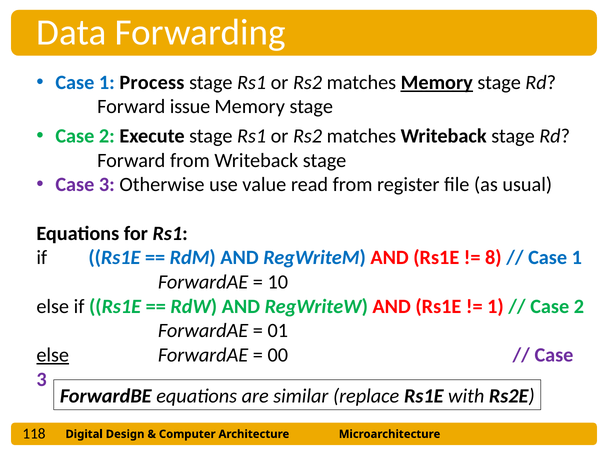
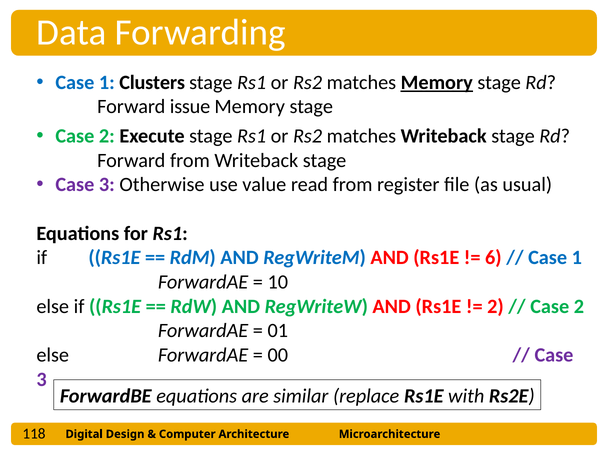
Process: Process -> Clusters
8: 8 -> 6
1 at (495, 306): 1 -> 2
else at (53, 355) underline: present -> none
